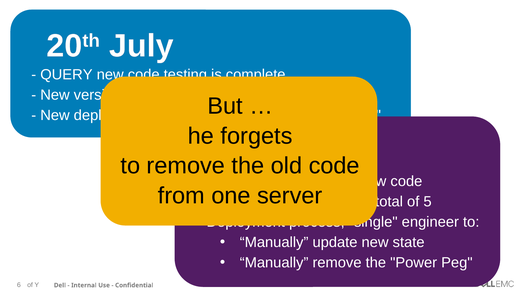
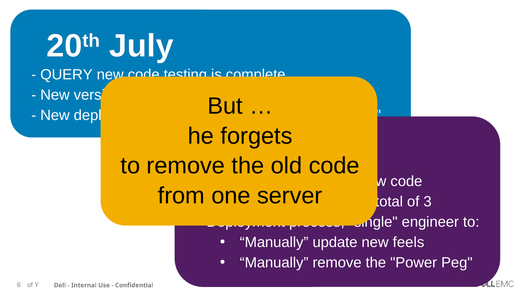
5: 5 -> 3
state: state -> feels
